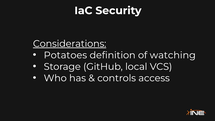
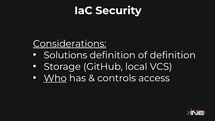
Potatoes: Potatoes -> Solutions
of watching: watching -> definition
Who underline: none -> present
